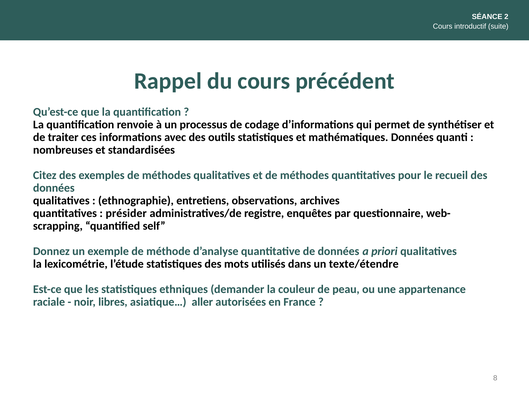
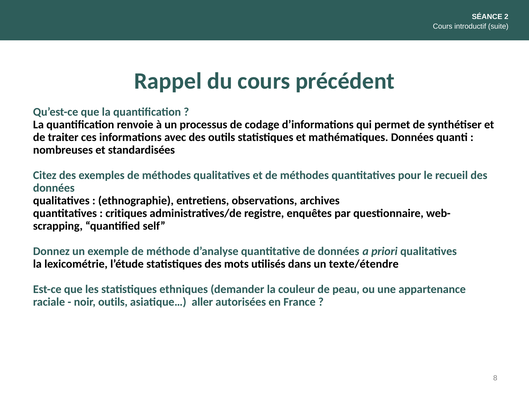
présider: présider -> critiques
noir libres: libres -> outils
